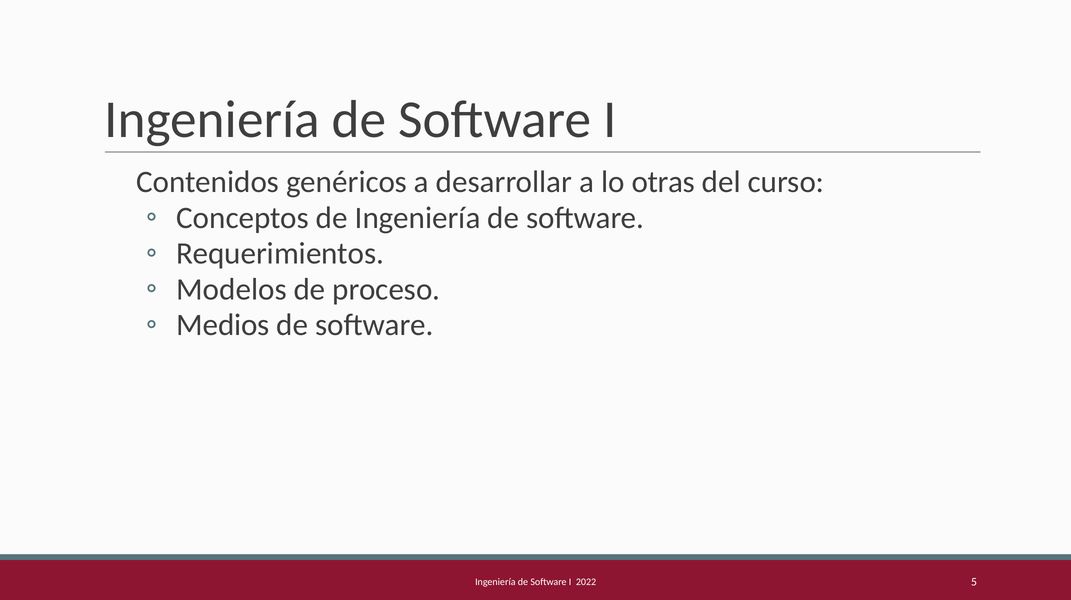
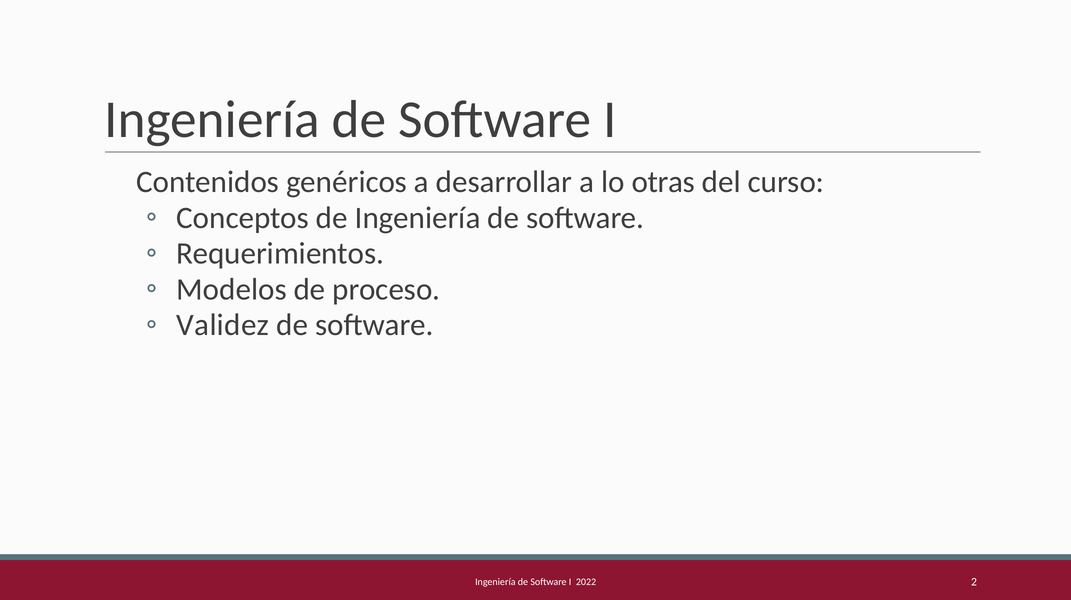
Medios: Medios -> Validez
5: 5 -> 2
